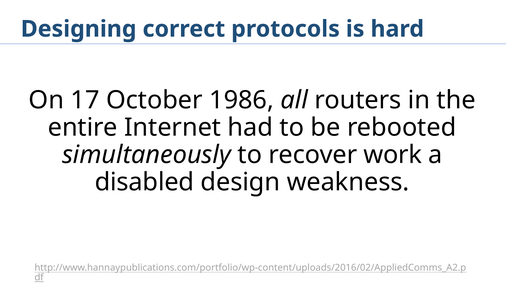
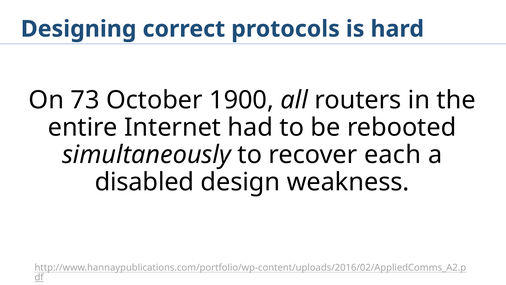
17: 17 -> 73
1986: 1986 -> 1900
work: work -> each
